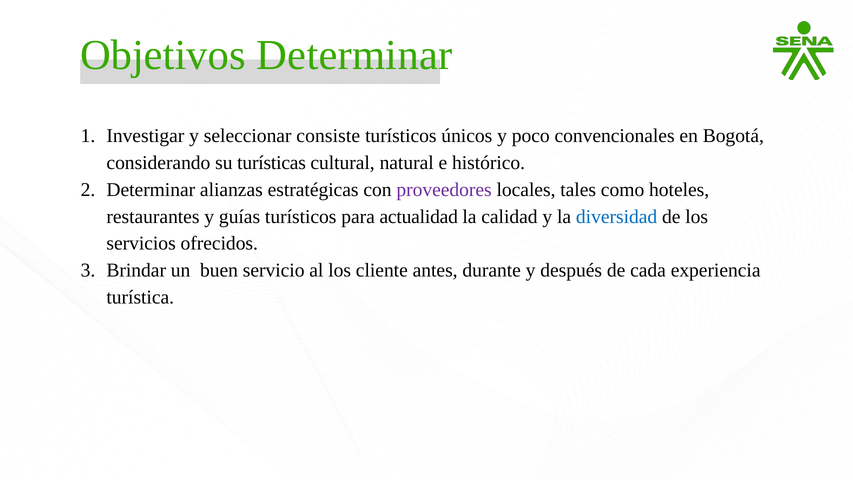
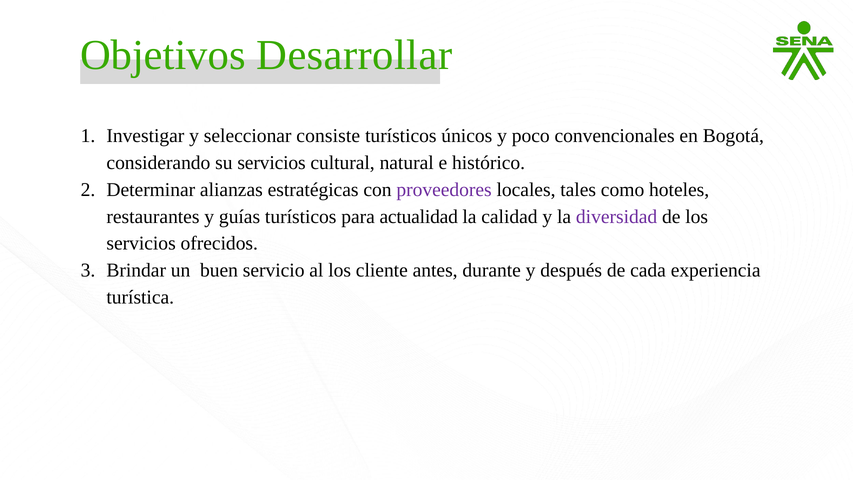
Objetivos Determinar: Determinar -> Desarrollar
su turísticas: turísticas -> servicios
diversidad colour: blue -> purple
